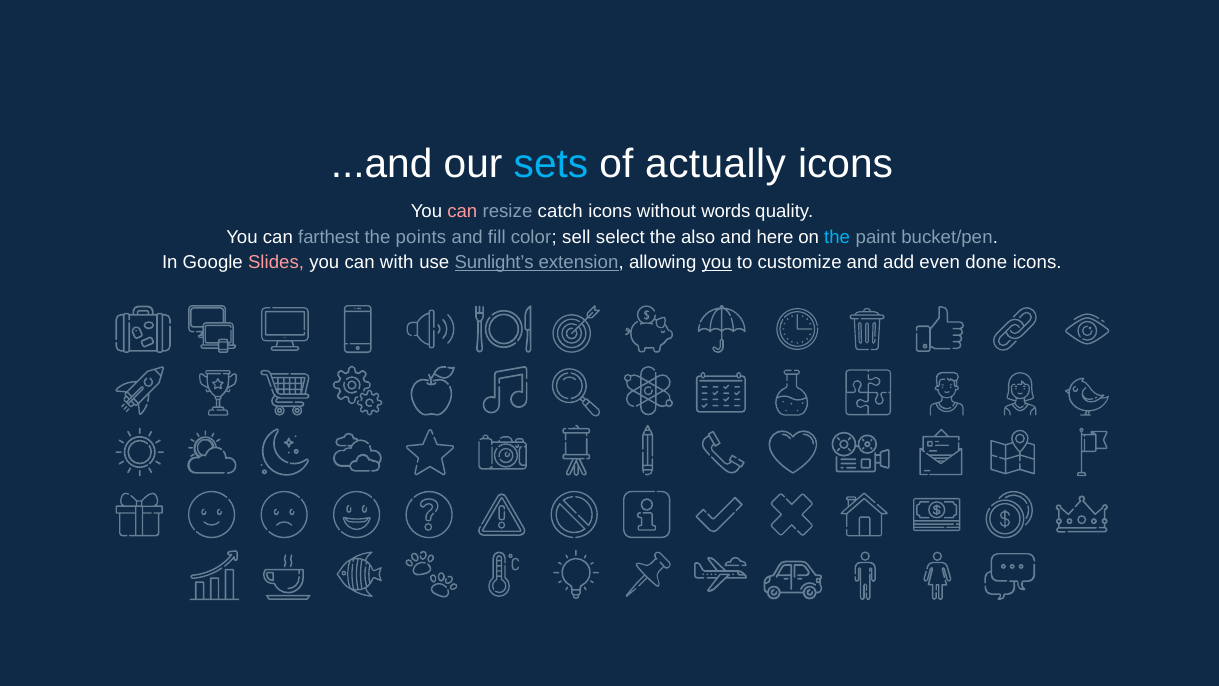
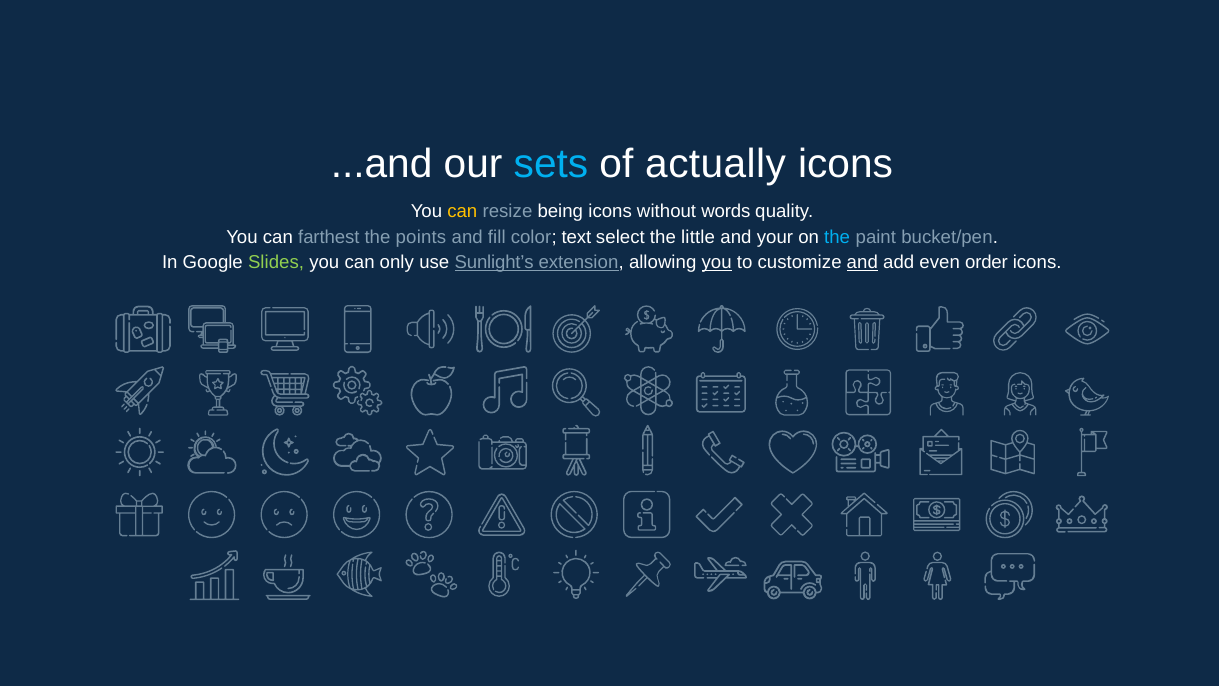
can at (462, 211) colour: pink -> yellow
catch: catch -> being
sell: sell -> text
also: also -> little
here: here -> your
Slides colour: pink -> light green
with: with -> only
and at (862, 263) underline: none -> present
done: done -> order
